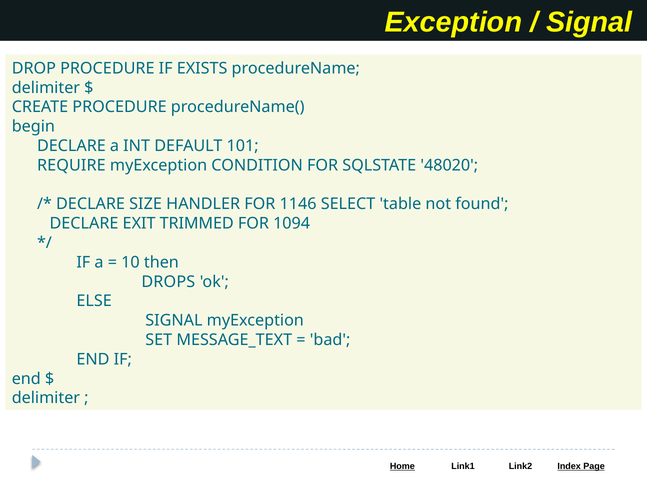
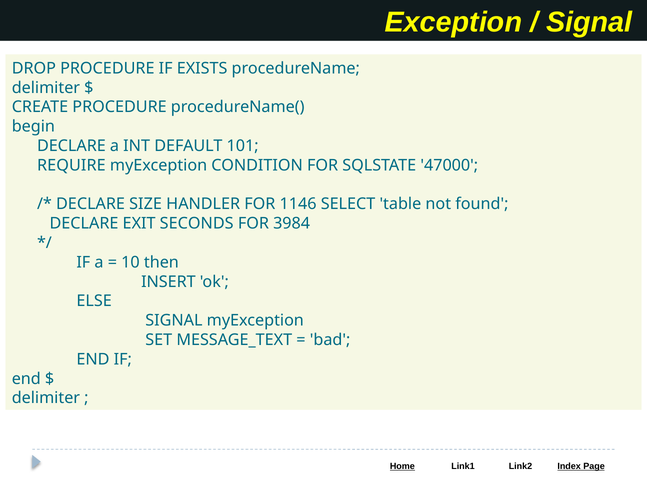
48020: 48020 -> 47000
TRIMMED: TRIMMED -> SECONDS
1094: 1094 -> 3984
DROPS: DROPS -> INSERT
